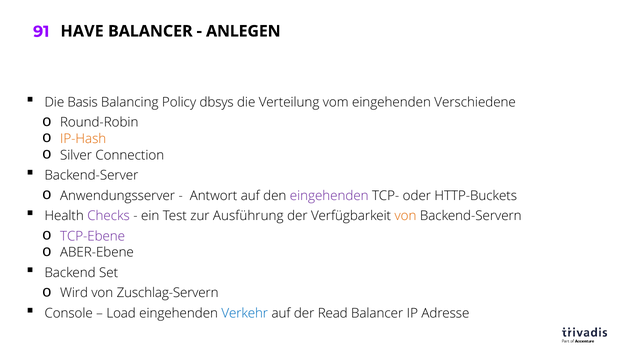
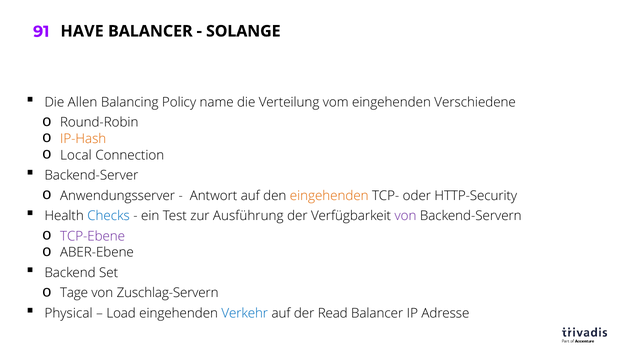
ANLEGEN: ANLEGEN -> SOLANGE
Basis: Basis -> Allen
dbsys: dbsys -> name
Silver: Silver -> Local
eingehenden at (329, 196) colour: purple -> orange
HTTP-Buckets: HTTP-Buckets -> HTTP-Security
Checks colour: purple -> blue
von at (405, 216) colour: orange -> purple
Wird: Wird -> Tage
Console: Console -> Physical
